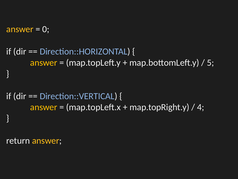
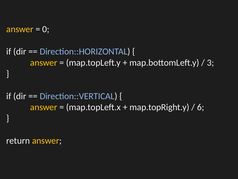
5: 5 -> 3
4: 4 -> 6
